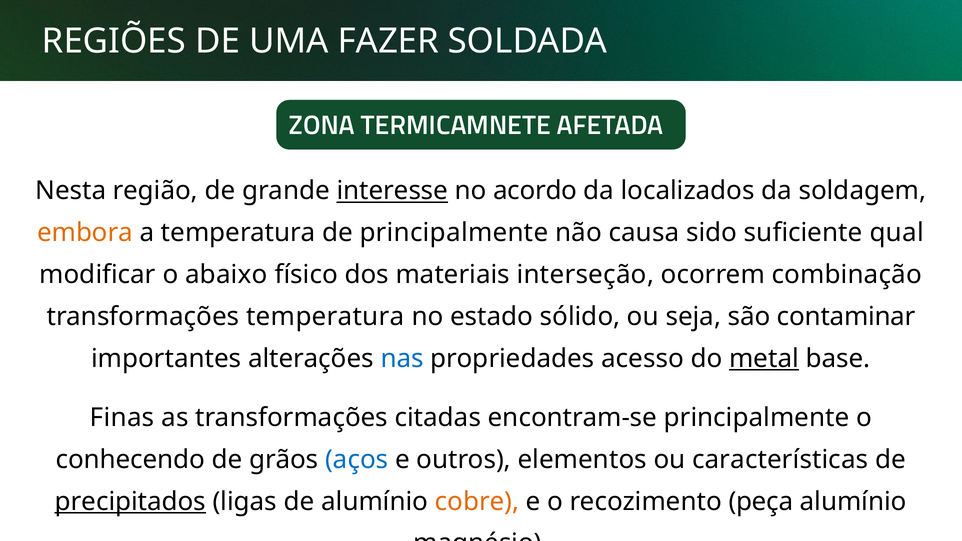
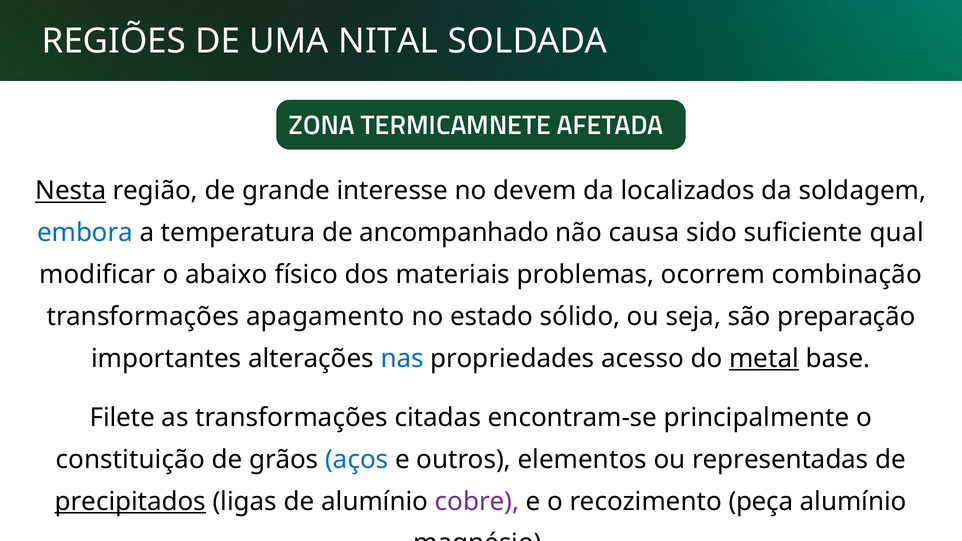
FAZER: FAZER -> NITAL
Nesta underline: none -> present
interesse underline: present -> none
acordo: acordo -> devem
embora colour: orange -> blue
de principalmente: principalmente -> ancompanhado
interseção: interseção -> problemas
transformações temperatura: temperatura -> apagamento
contaminar: contaminar -> preparação
Finas: Finas -> Filete
conhecendo: conhecendo -> constituição
características: características -> representadas
cobre colour: orange -> purple
